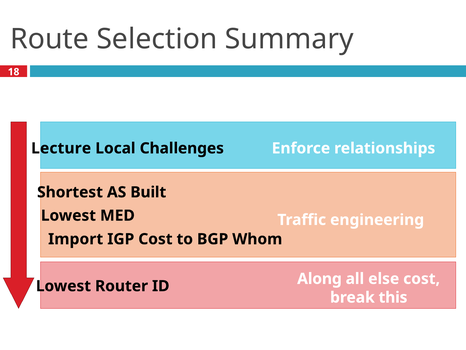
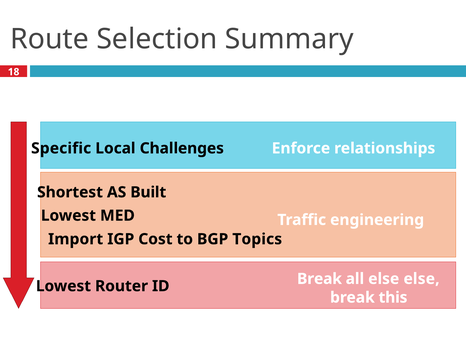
Lecture: Lecture -> Specific
Whom: Whom -> Topics
Along at (319, 278): Along -> Break
else cost: cost -> else
